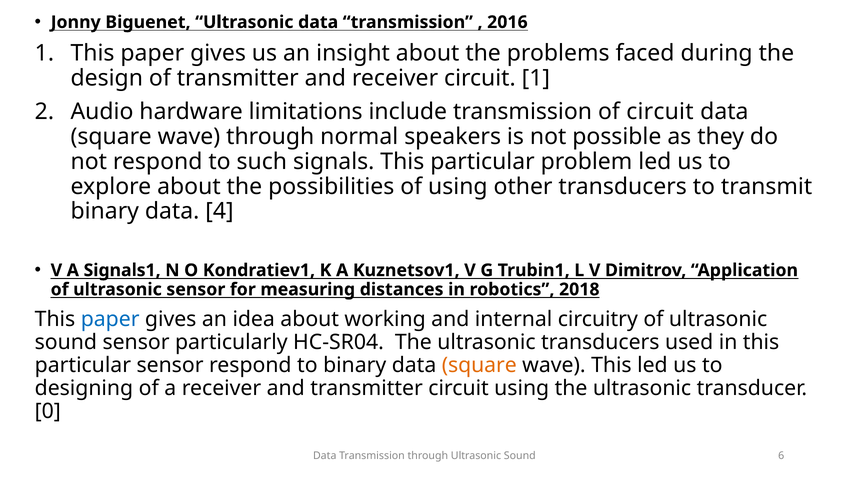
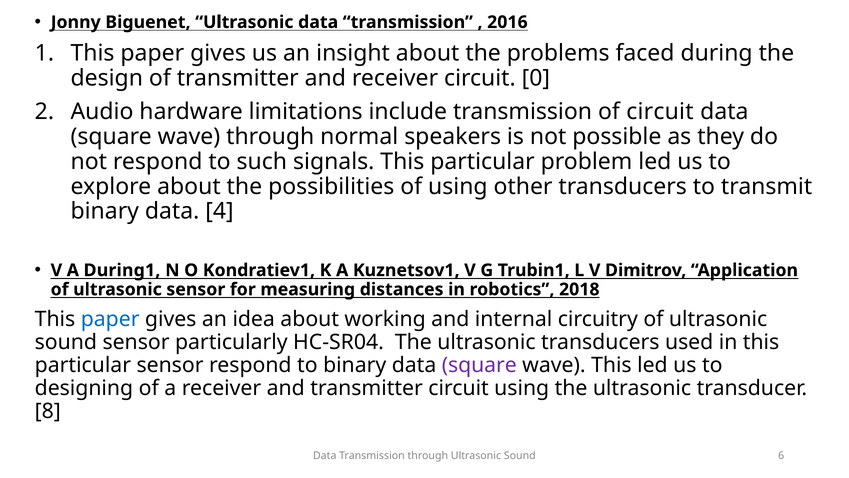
circuit 1: 1 -> 0
Signals1: Signals1 -> During1
square at (479, 365) colour: orange -> purple
0: 0 -> 8
